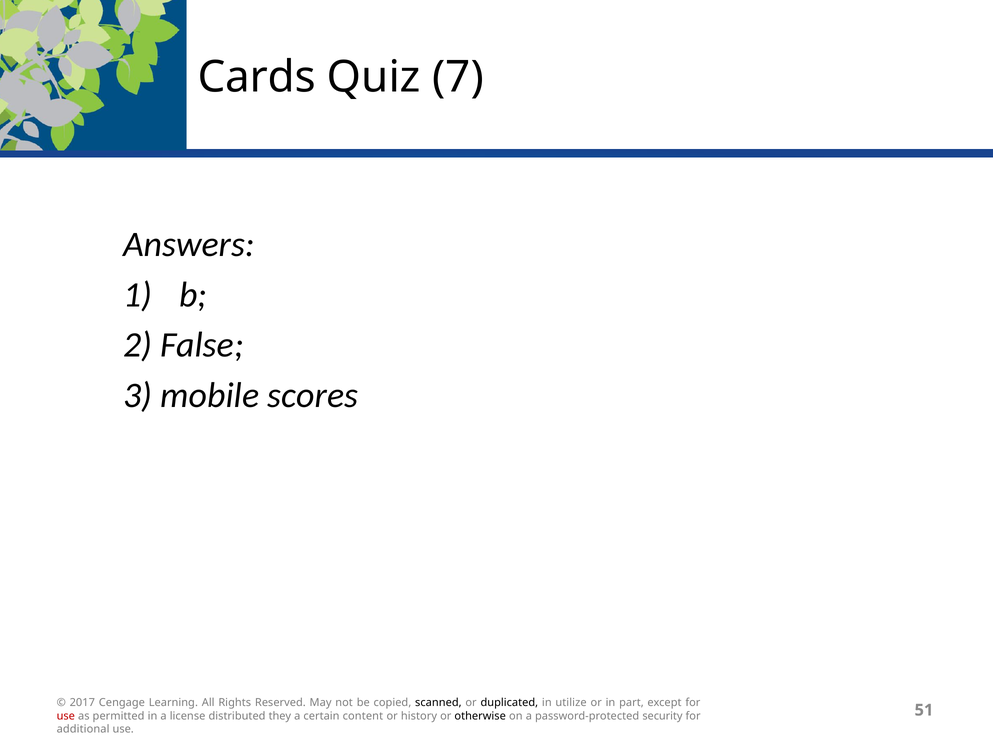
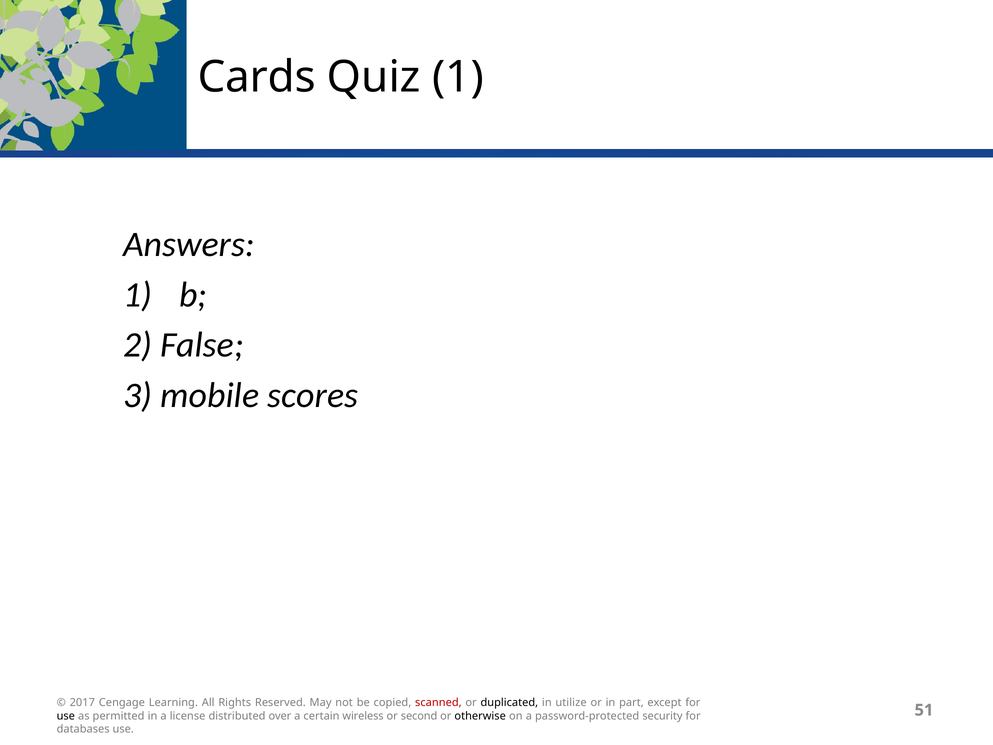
Quiz 7: 7 -> 1
scanned colour: black -> red
use at (66, 716) colour: red -> black
they: they -> over
content: content -> wireless
history: history -> second
additional: additional -> databases
